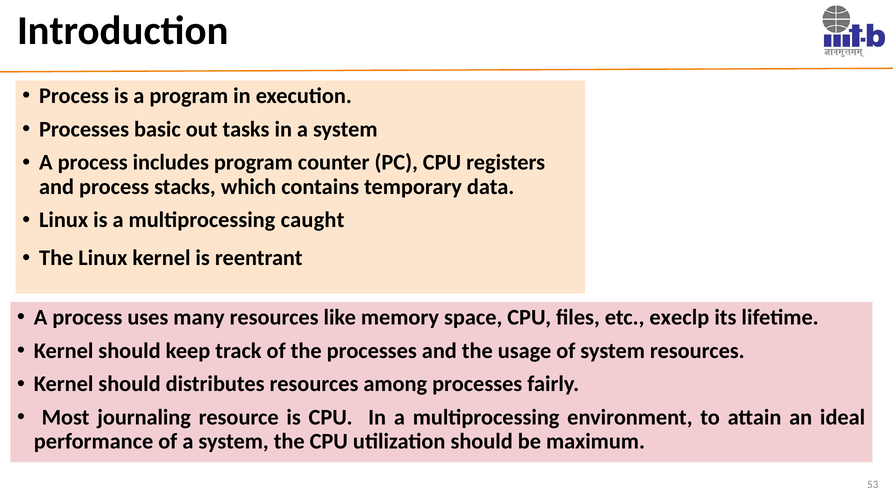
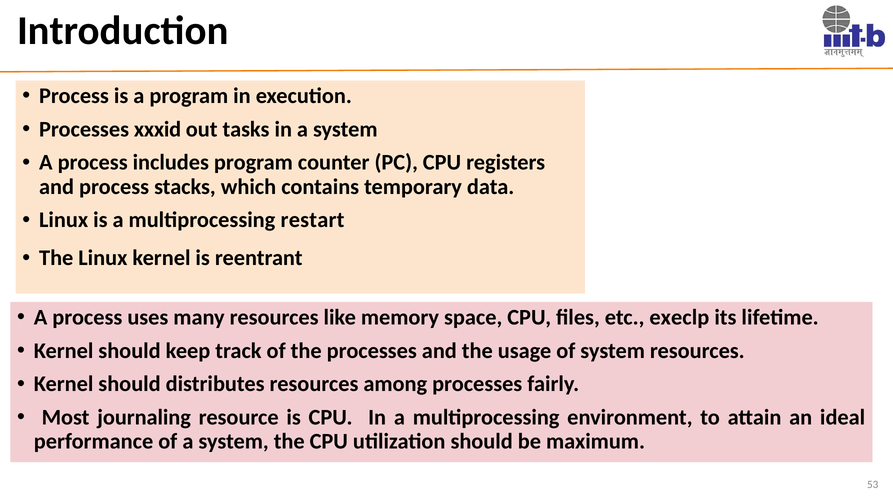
basic: basic -> xxxid
caught: caught -> restart
